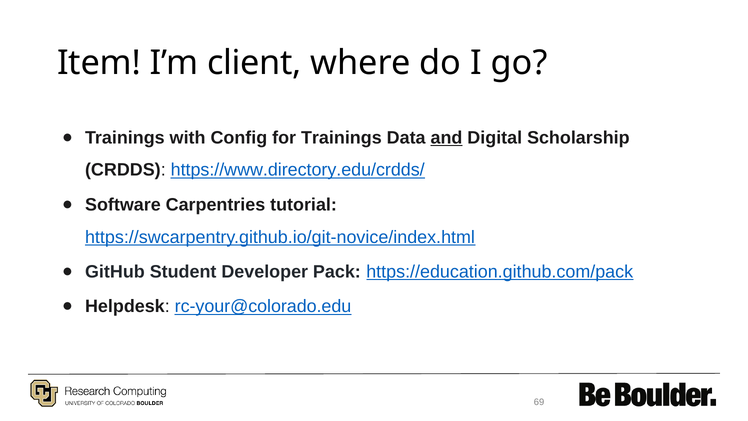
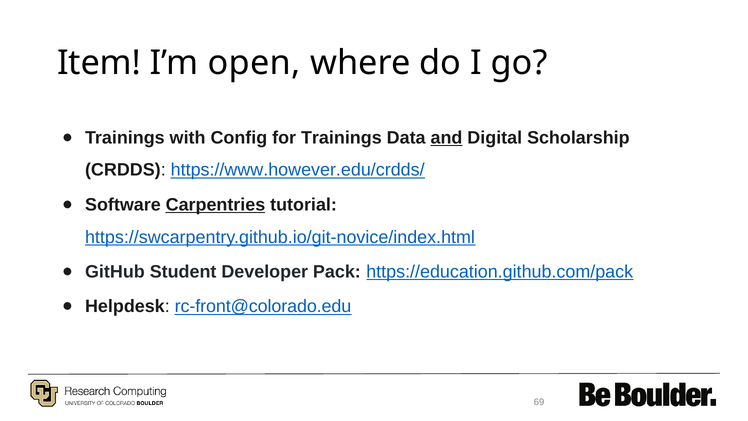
client: client -> open
https://www.directory.edu/crdds/: https://www.directory.edu/crdds/ -> https://www.however.edu/crdds/
Carpentries underline: none -> present
rc-your@colorado.edu: rc-your@colorado.edu -> rc-front@colorado.edu
